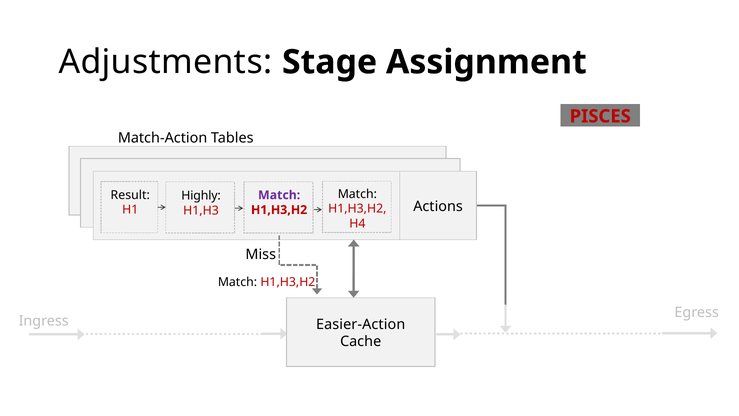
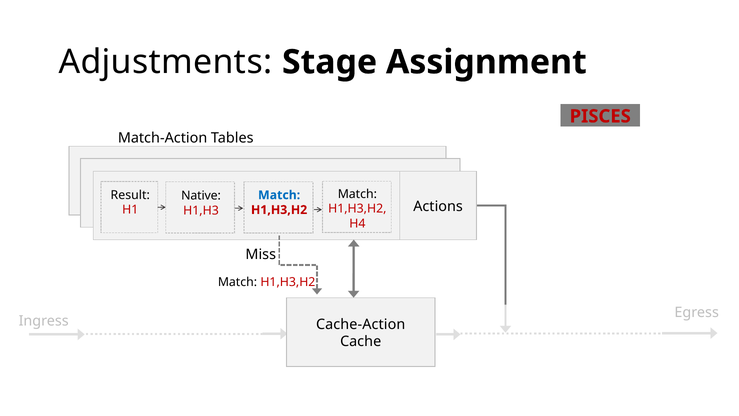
Highly: Highly -> Native
Match at (279, 195) colour: purple -> blue
Easier-Action: Easier-Action -> Cache-Action
